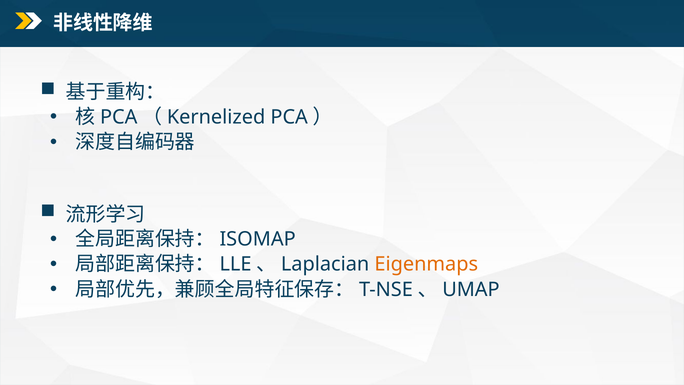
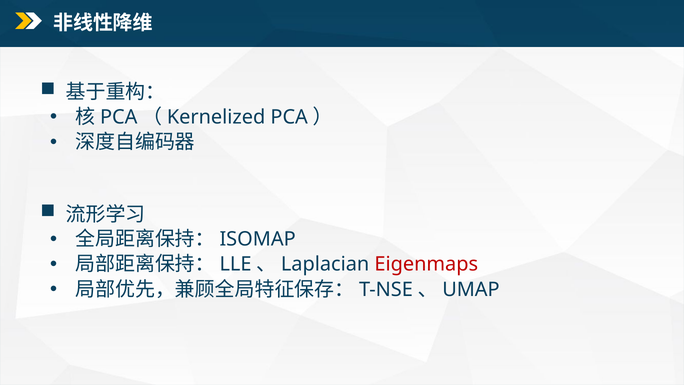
Eigenmaps colour: orange -> red
